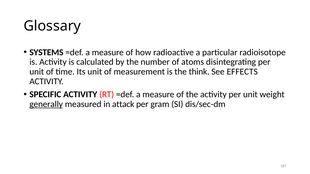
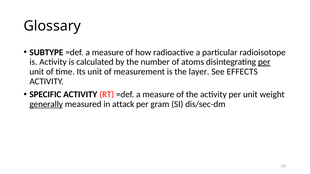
SYSTEMS: SYSTEMS -> SUBTYPE
per at (264, 62) underline: none -> present
think: think -> layer
